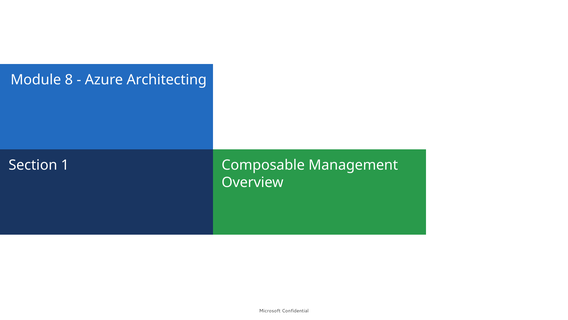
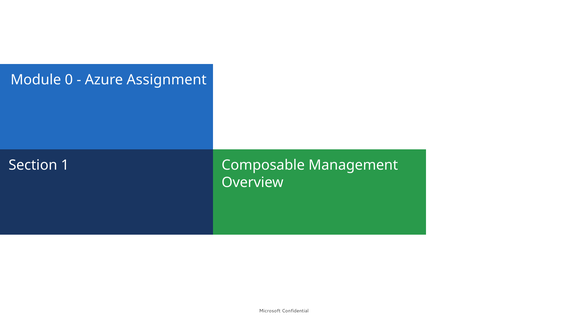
8: 8 -> 0
Architecting: Architecting -> Assignment
